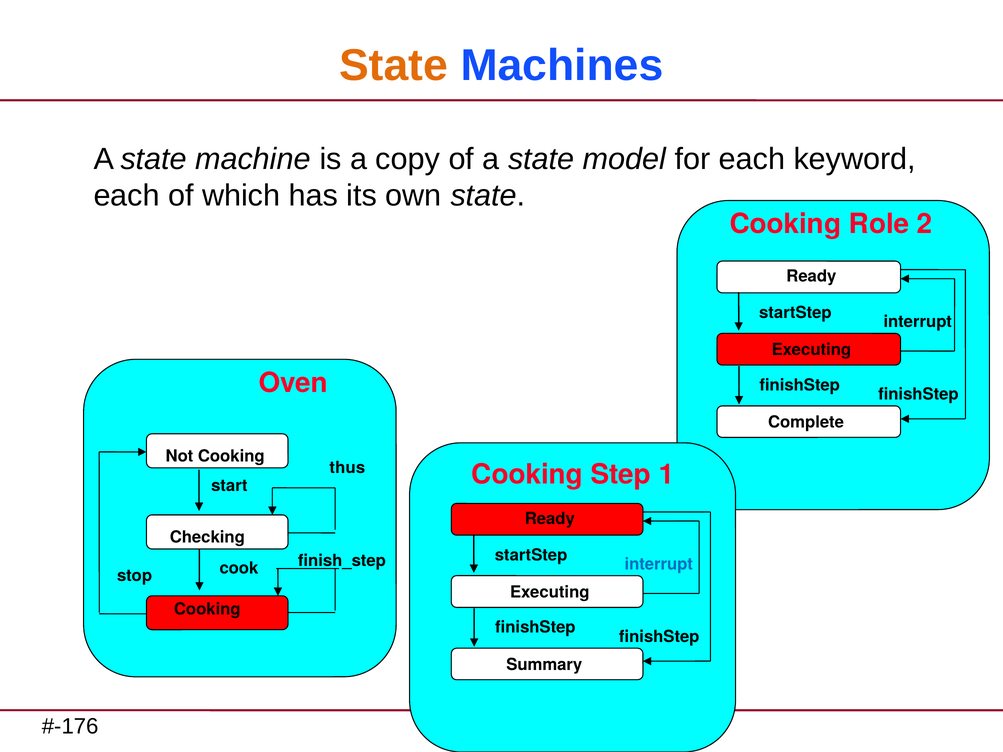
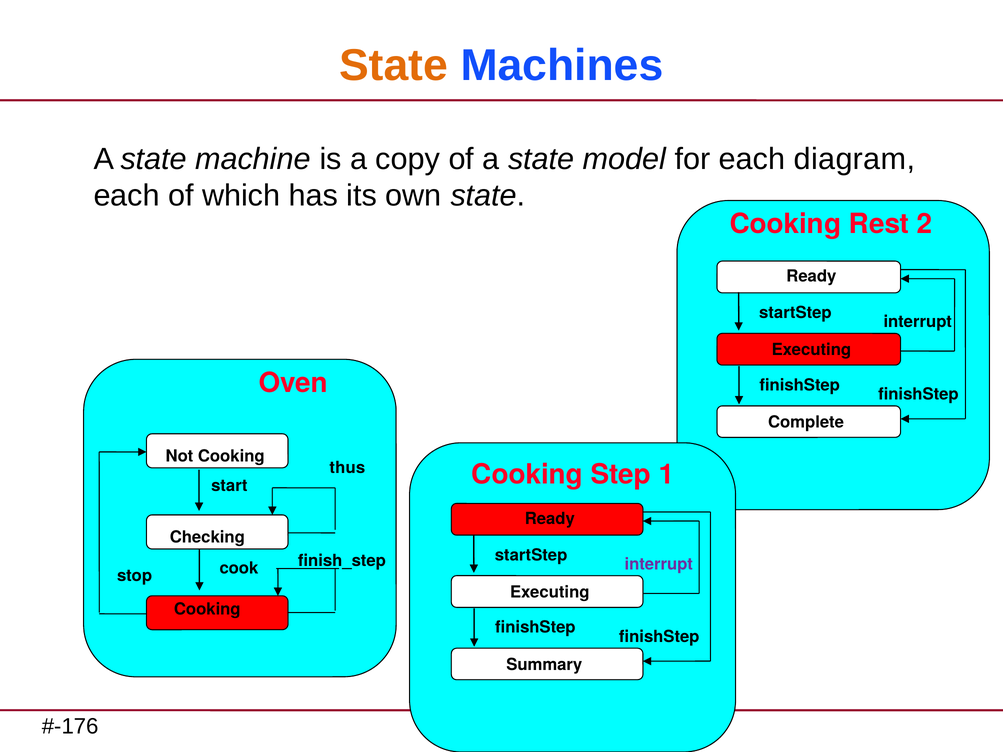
keyword: keyword -> diagram
Role: Role -> Rest
interrupt at (659, 564) colour: blue -> purple
